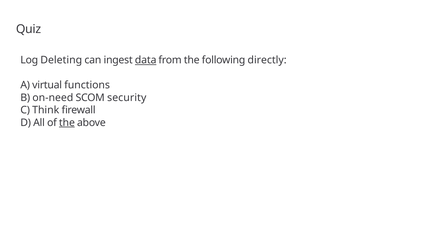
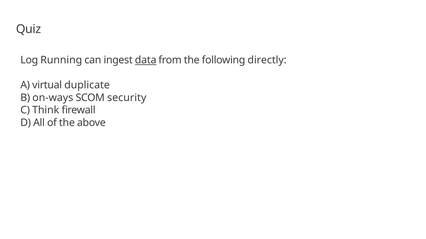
Deleting: Deleting -> Running
functions: functions -> duplicate
on-need: on-need -> on-ways
the at (67, 123) underline: present -> none
